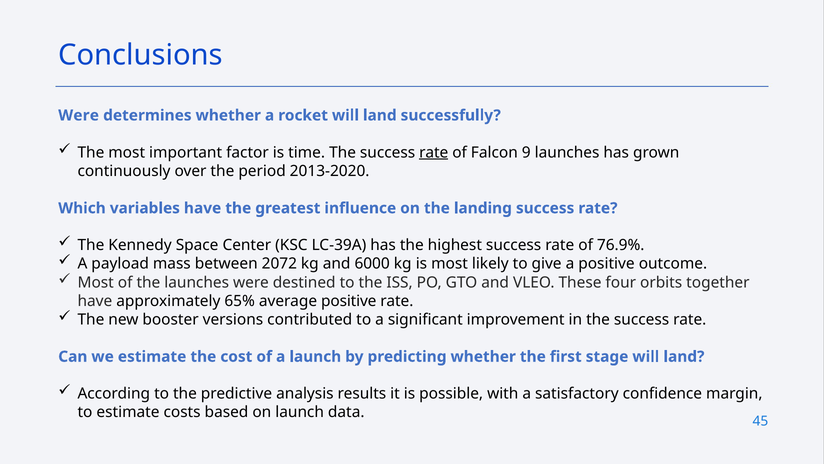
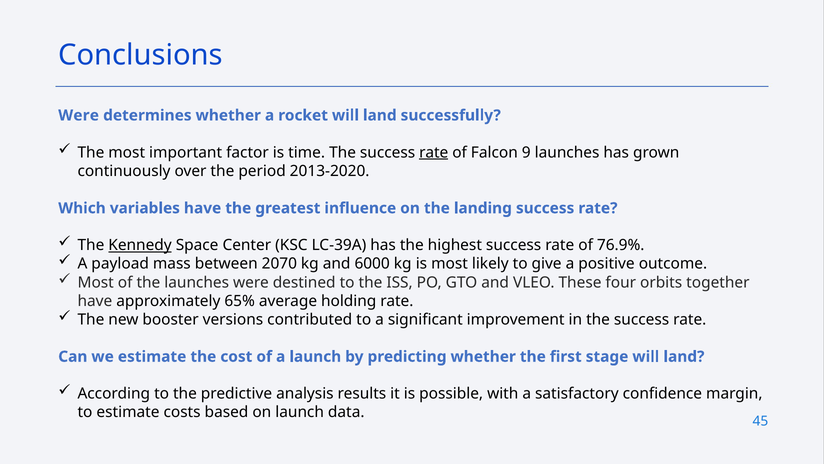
Kennedy underline: none -> present
2072: 2072 -> 2070
average positive: positive -> holding
